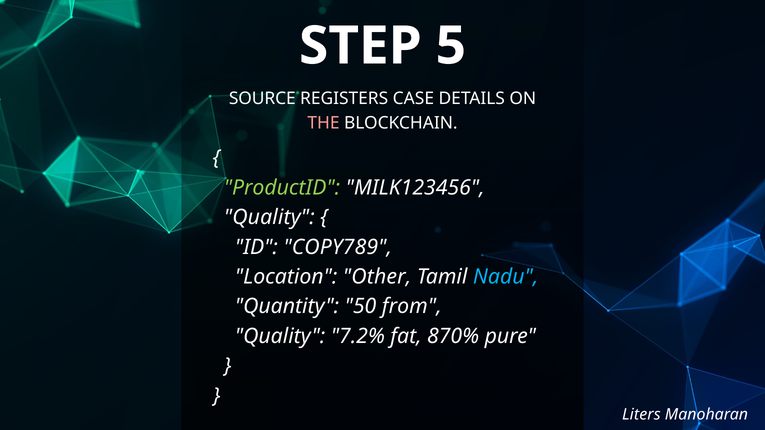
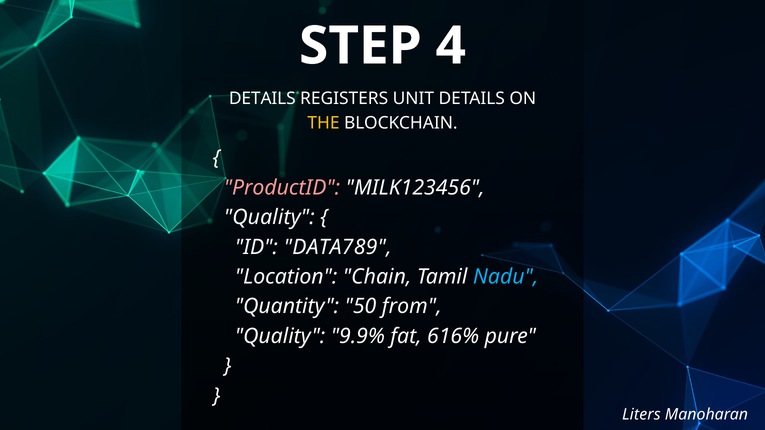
5: 5 -> 4
SOURCE at (262, 99): SOURCE -> DETAILS
CASE: CASE -> UNIT
THE colour: pink -> yellow
ProductID colour: light green -> pink
COPY789: COPY789 -> DATA789
Other: Other -> Chain
7.2%: 7.2% -> 9.9%
870%: 870% -> 616%
